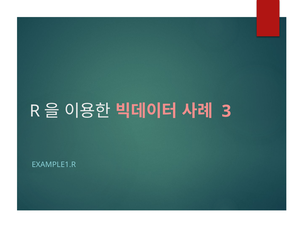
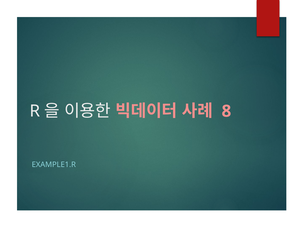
3: 3 -> 8
